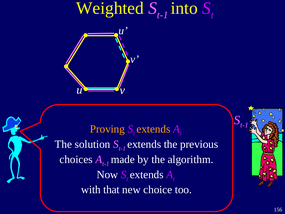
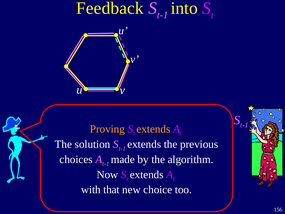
Weighted: Weighted -> Feedback
